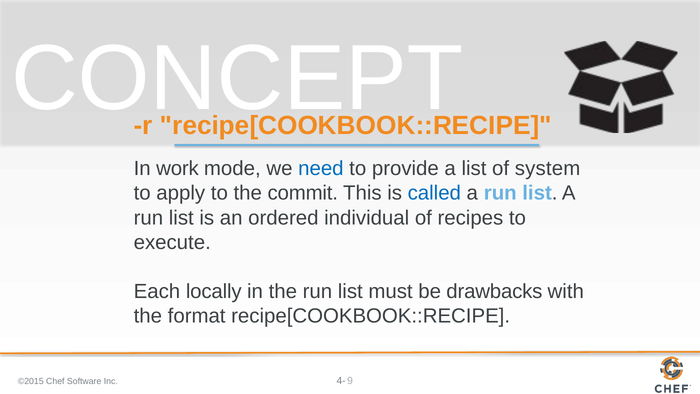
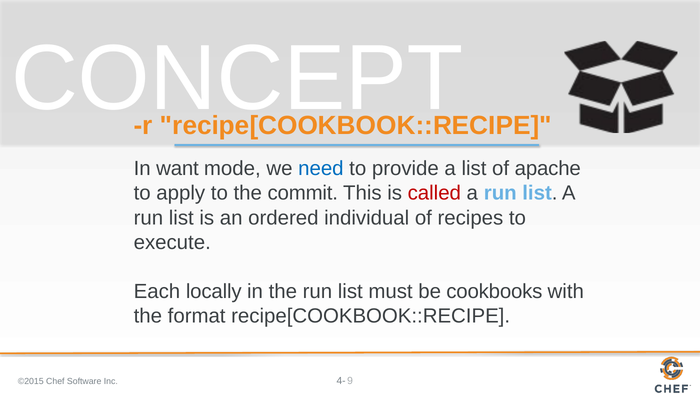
work: work -> want
system: system -> apache
called colour: blue -> red
drawbacks: drawbacks -> cookbooks
